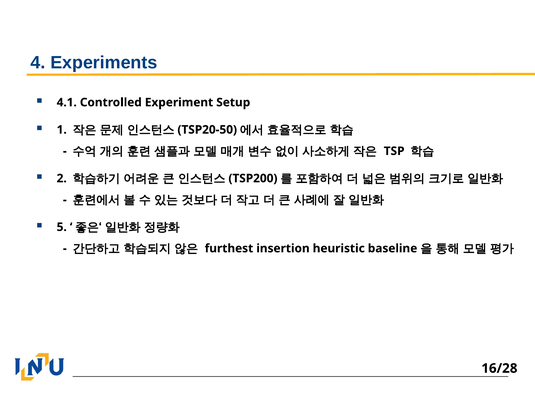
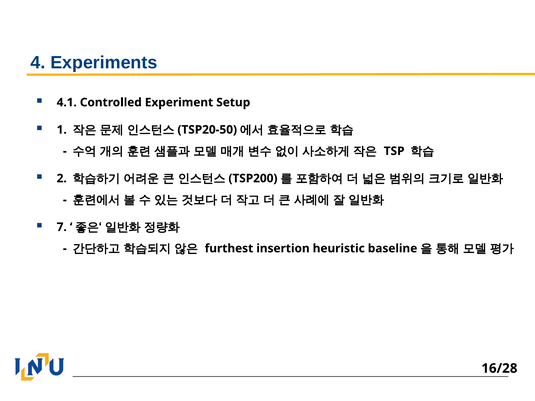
5: 5 -> 7
